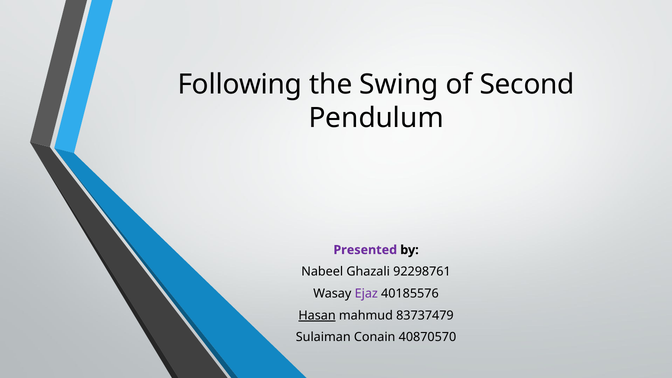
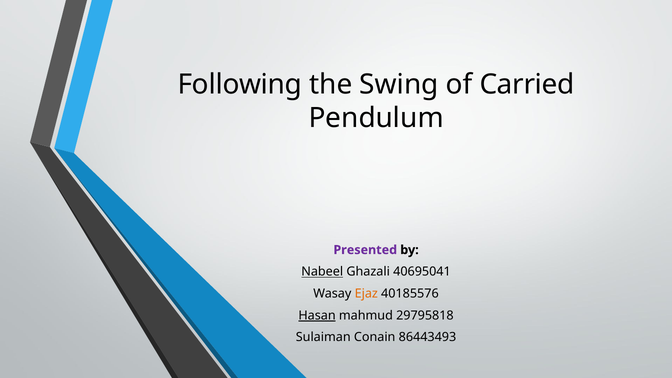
Second: Second -> Carried
Nabeel underline: none -> present
92298761: 92298761 -> 40695041
Ejaz colour: purple -> orange
83737479: 83737479 -> 29795818
40870570: 40870570 -> 86443493
